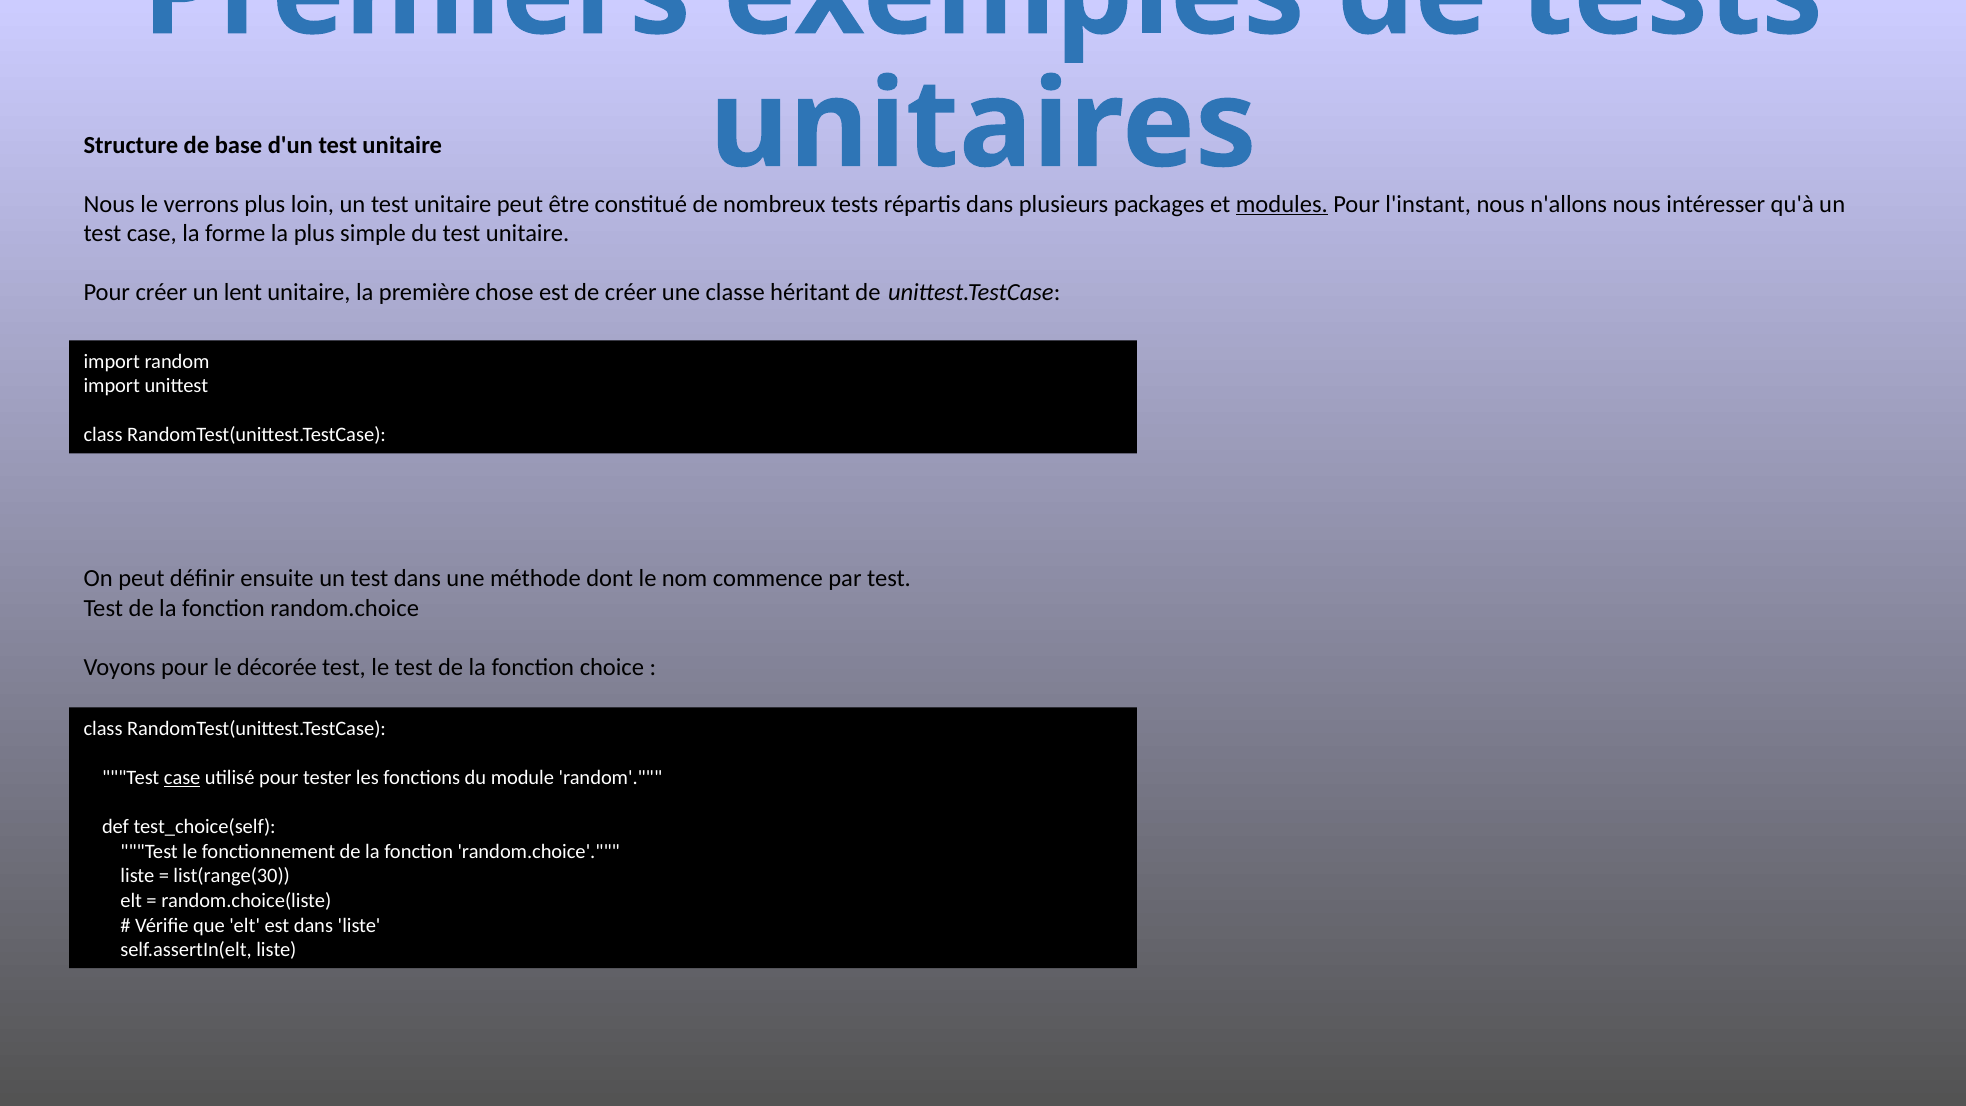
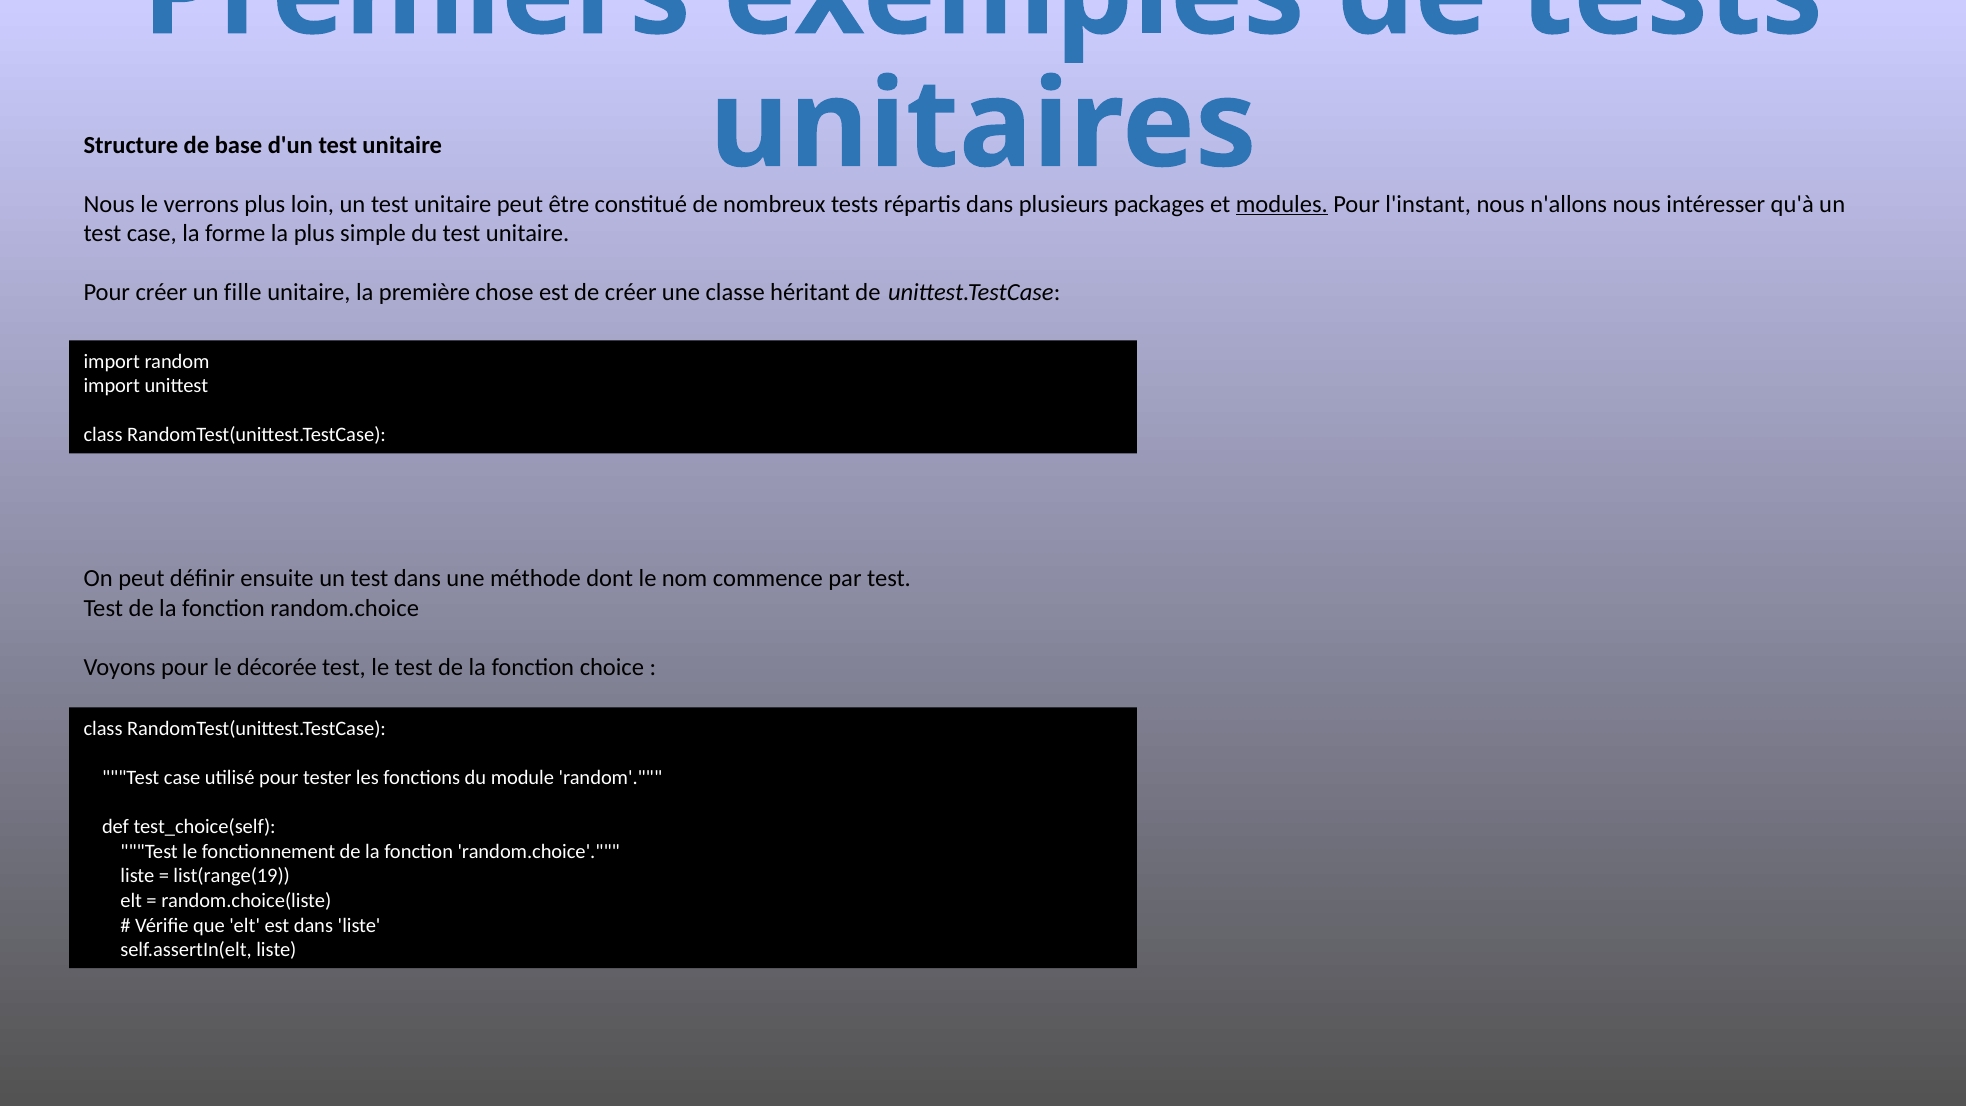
lent: lent -> fille
case at (182, 778) underline: present -> none
list(range(30: list(range(30 -> list(range(19
